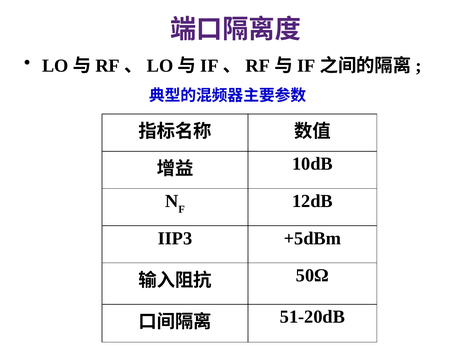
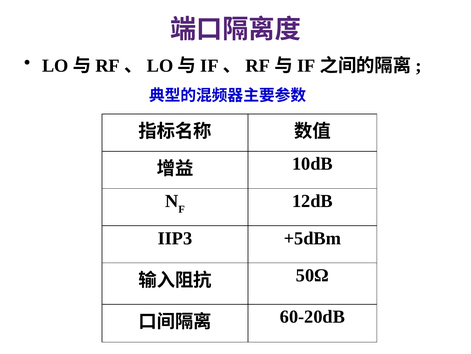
51-20dB: 51-20dB -> 60-20dB
